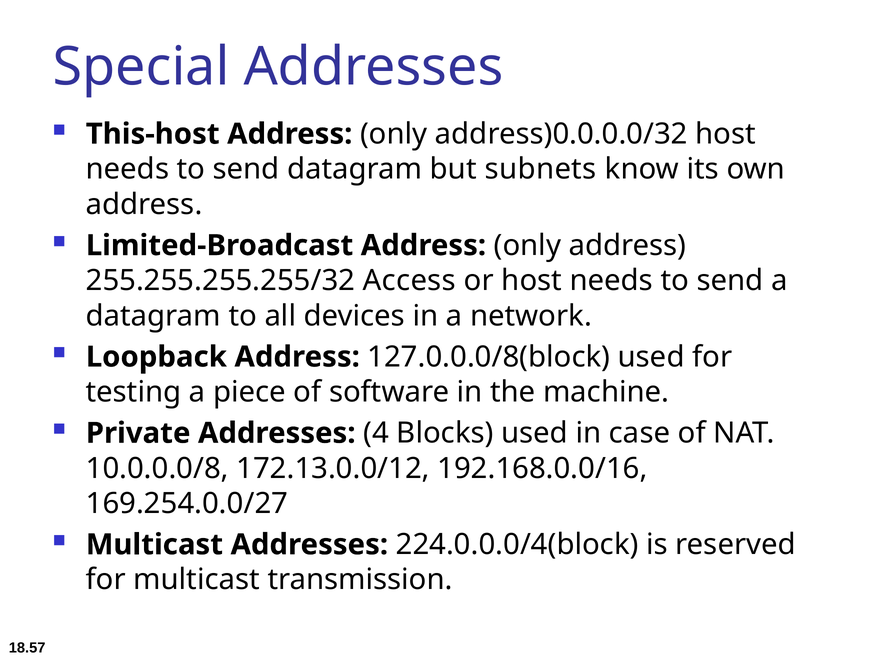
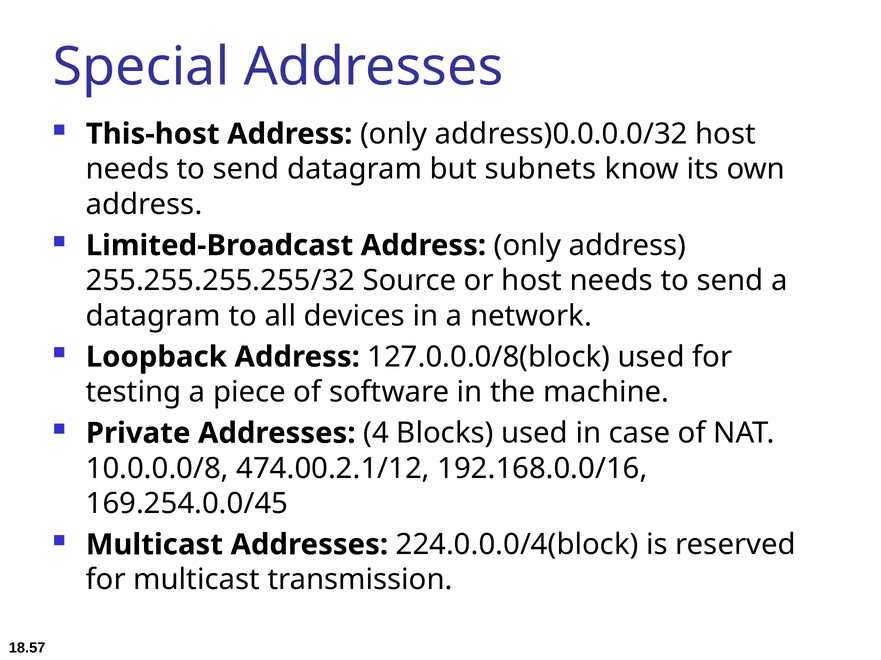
Access: Access -> Source
172.13.0.0/12: 172.13.0.0/12 -> 474.00.2.1/12
169.254.0.0/27: 169.254.0.0/27 -> 169.254.0.0/45
